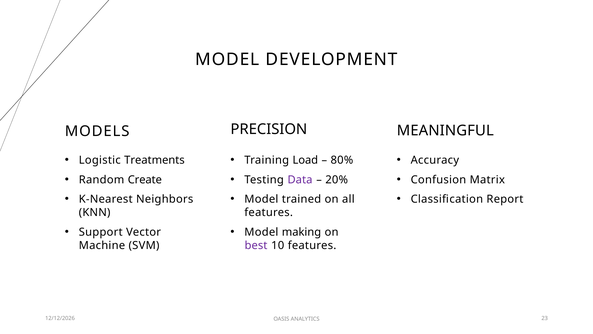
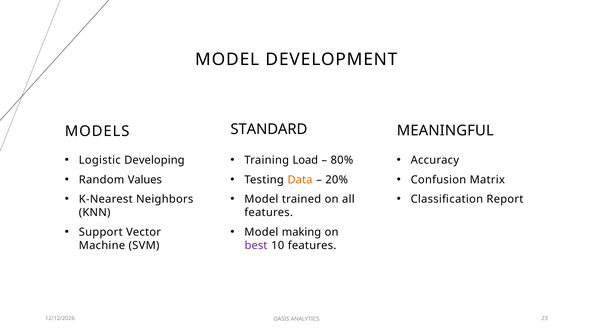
PRECISION: PRECISION -> STANDARD
Treatments: Treatments -> Developing
Create: Create -> Values
Data colour: purple -> orange
